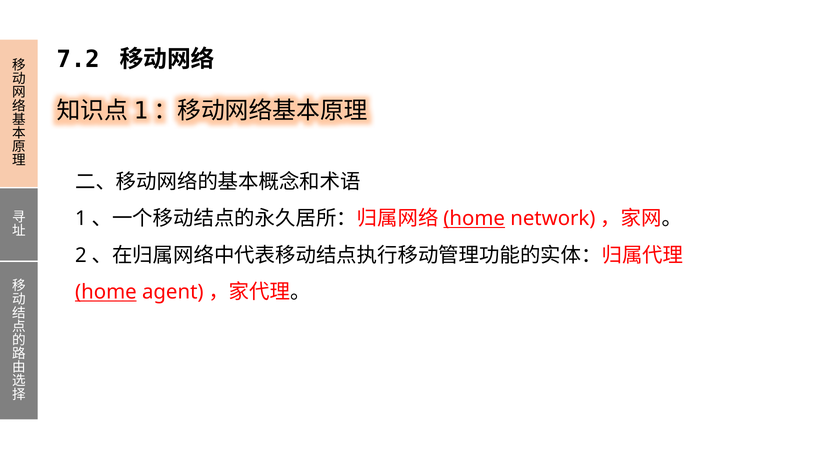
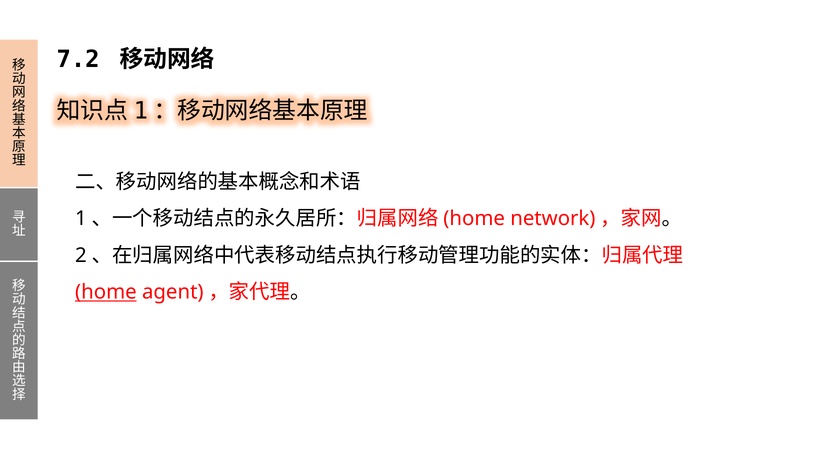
home at (474, 219) underline: present -> none
